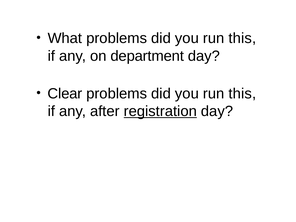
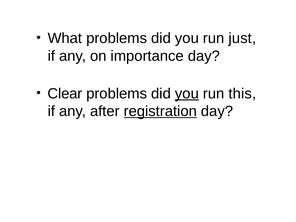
this at (242, 38): this -> just
department: department -> importance
you at (187, 94) underline: none -> present
